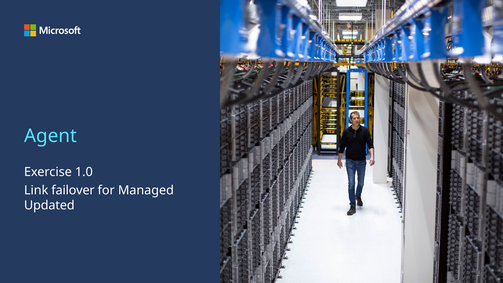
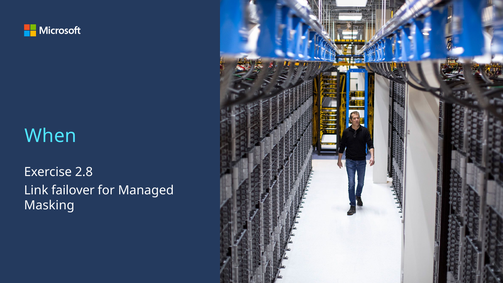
Agent: Agent -> When
1.0: 1.0 -> 2.8
Updated: Updated -> Masking
